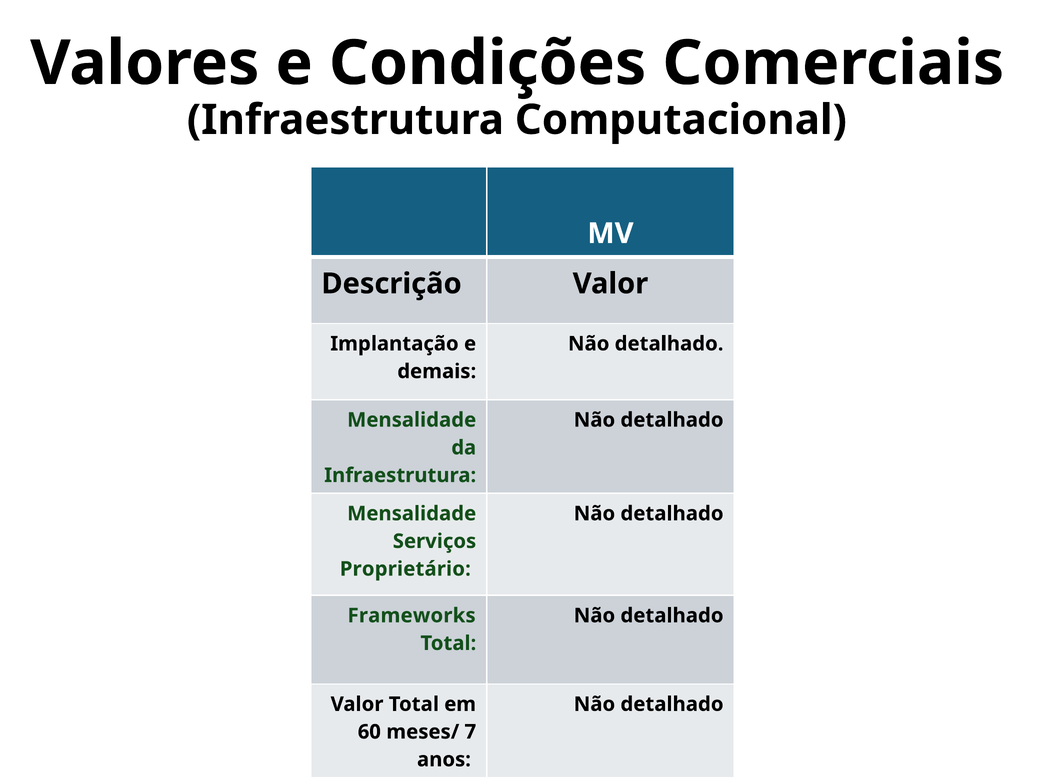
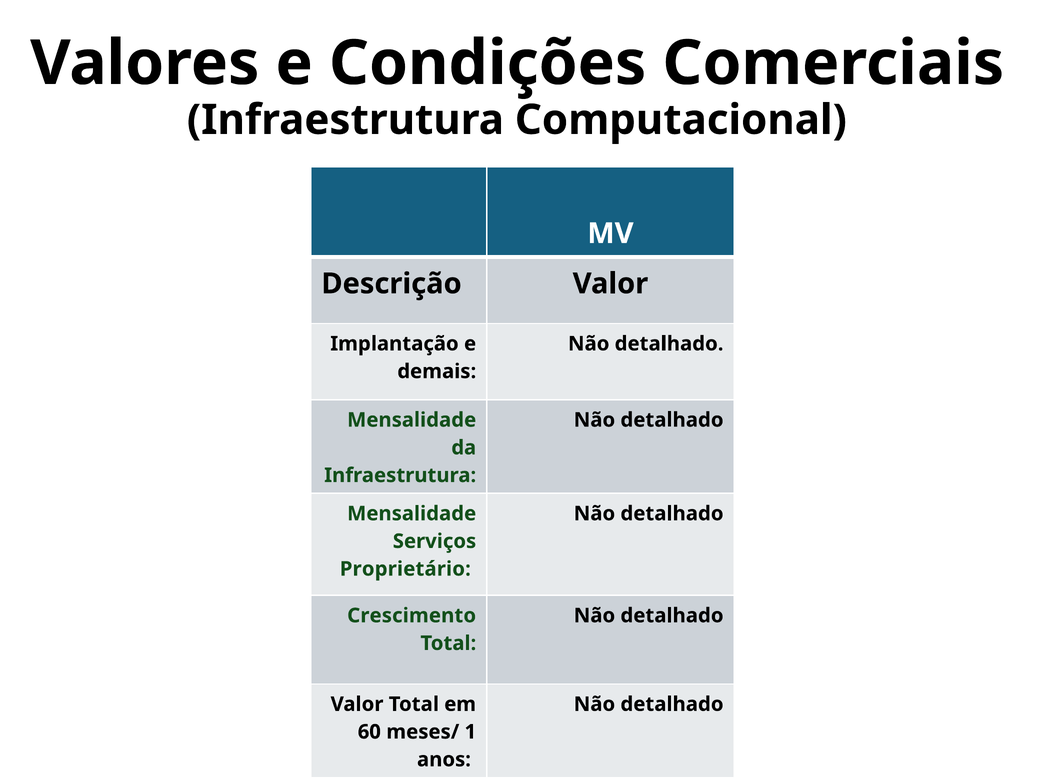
Frameworks: Frameworks -> Crescimento
7: 7 -> 1
